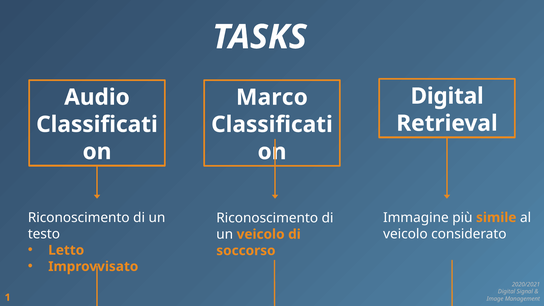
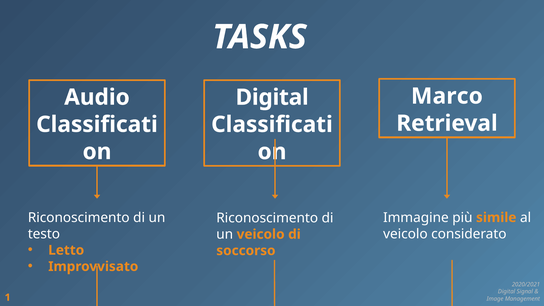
Digital at (447, 96): Digital -> Marco
Marco at (272, 97): Marco -> Digital
